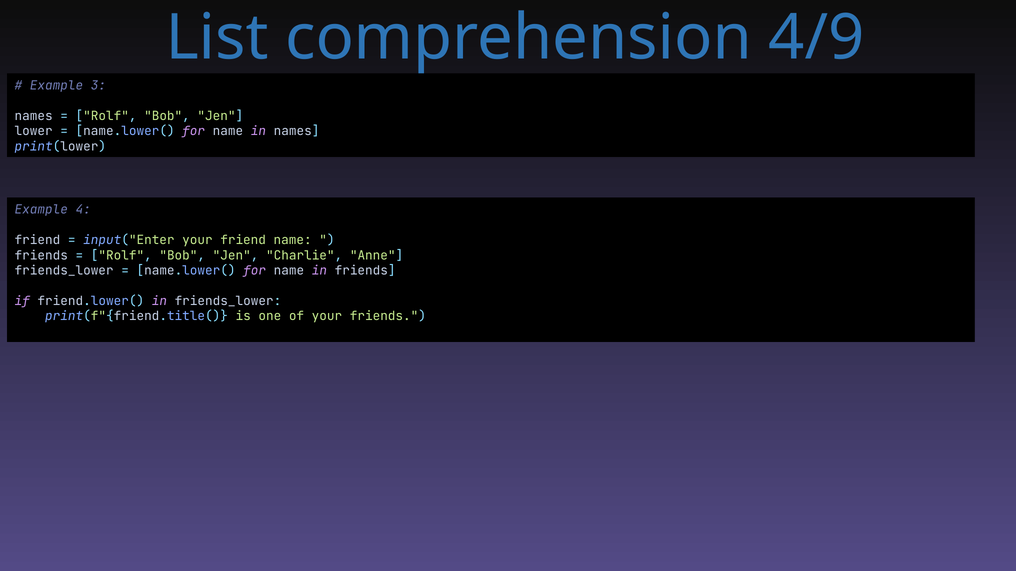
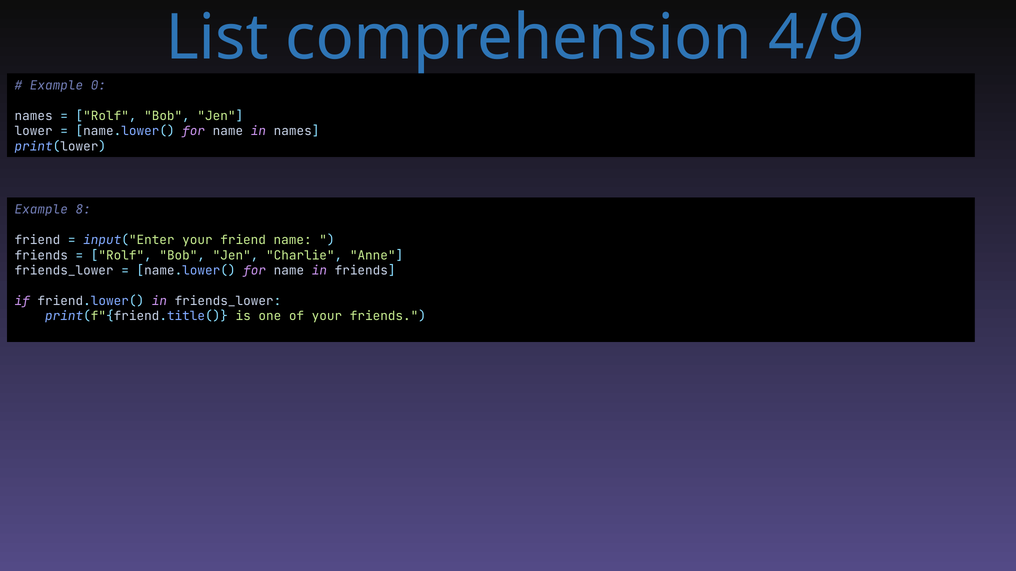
3: 3 -> 0
4: 4 -> 8
